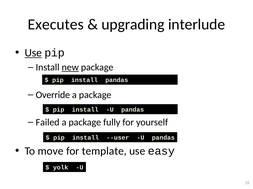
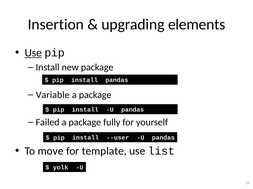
Executes: Executes -> Insertion
interlude: interlude -> elements
new underline: present -> none
Override: Override -> Variable
easy: easy -> list
